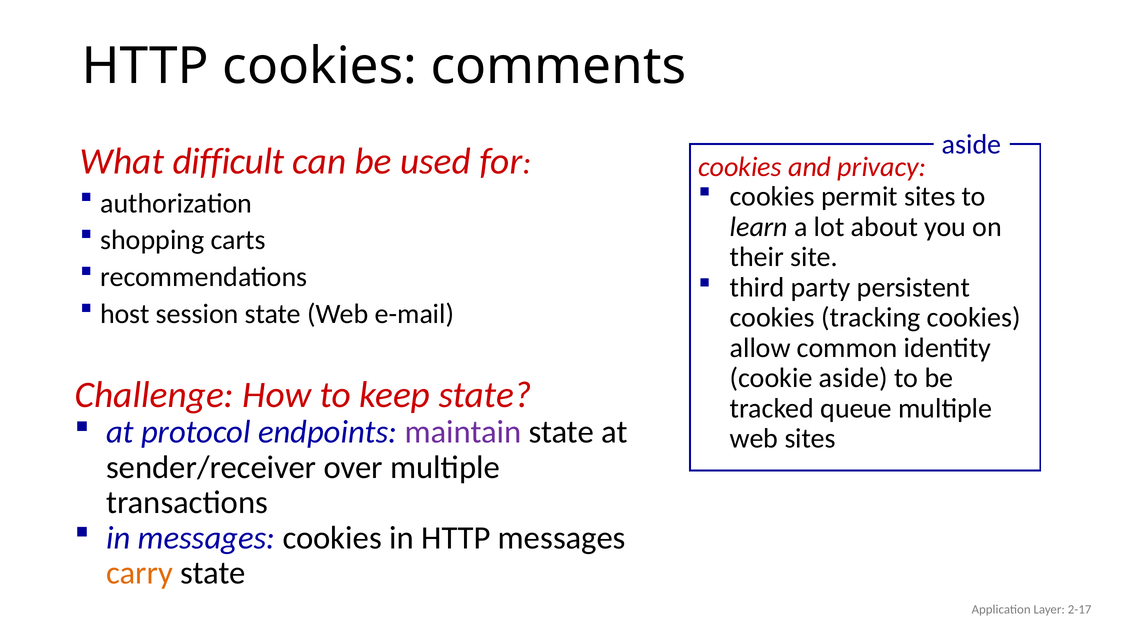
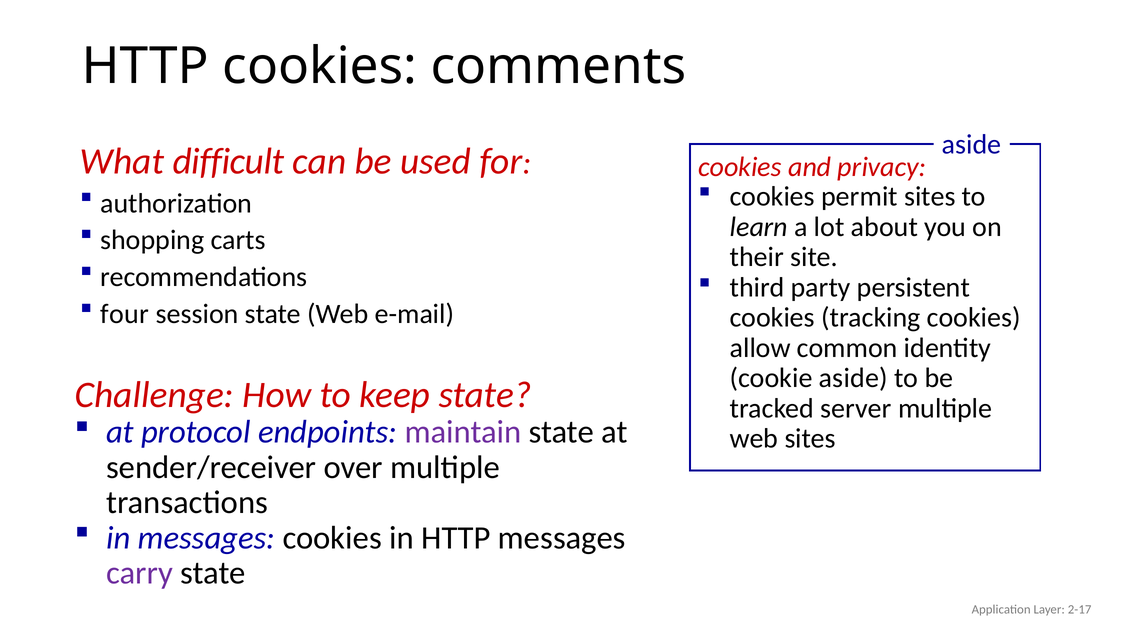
host: host -> four
queue: queue -> server
carry colour: orange -> purple
